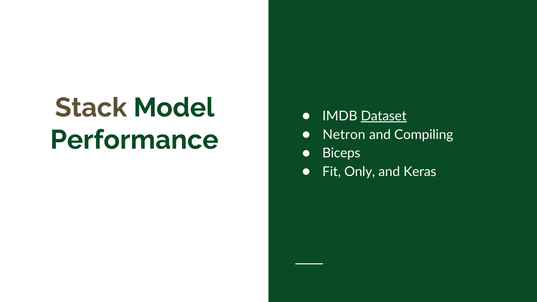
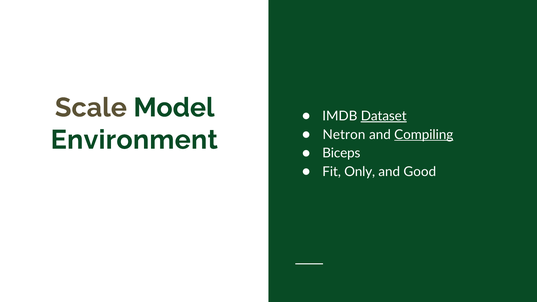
Stack: Stack -> Scale
Performance: Performance -> Environment
Compiling underline: none -> present
Keras: Keras -> Good
